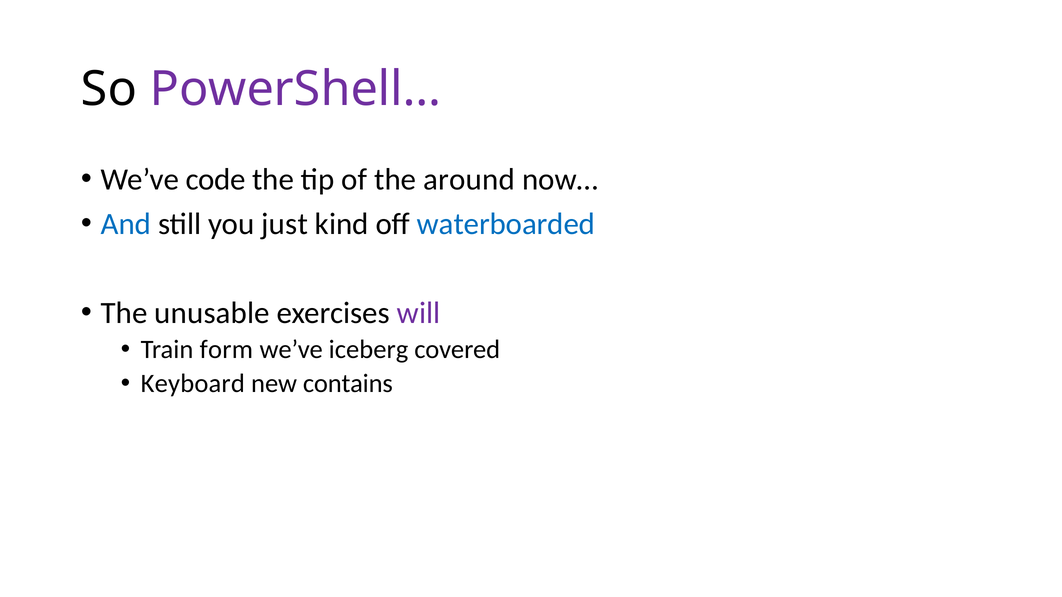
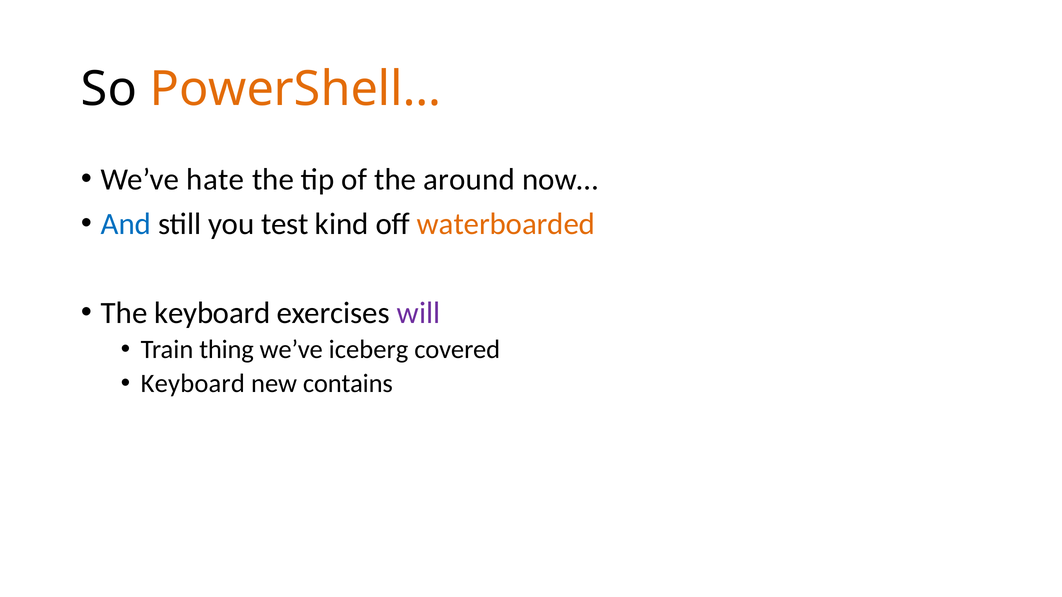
PowerShell… colour: purple -> orange
code: code -> hate
just: just -> test
waterboarded colour: blue -> orange
The unusable: unusable -> keyboard
form: form -> thing
